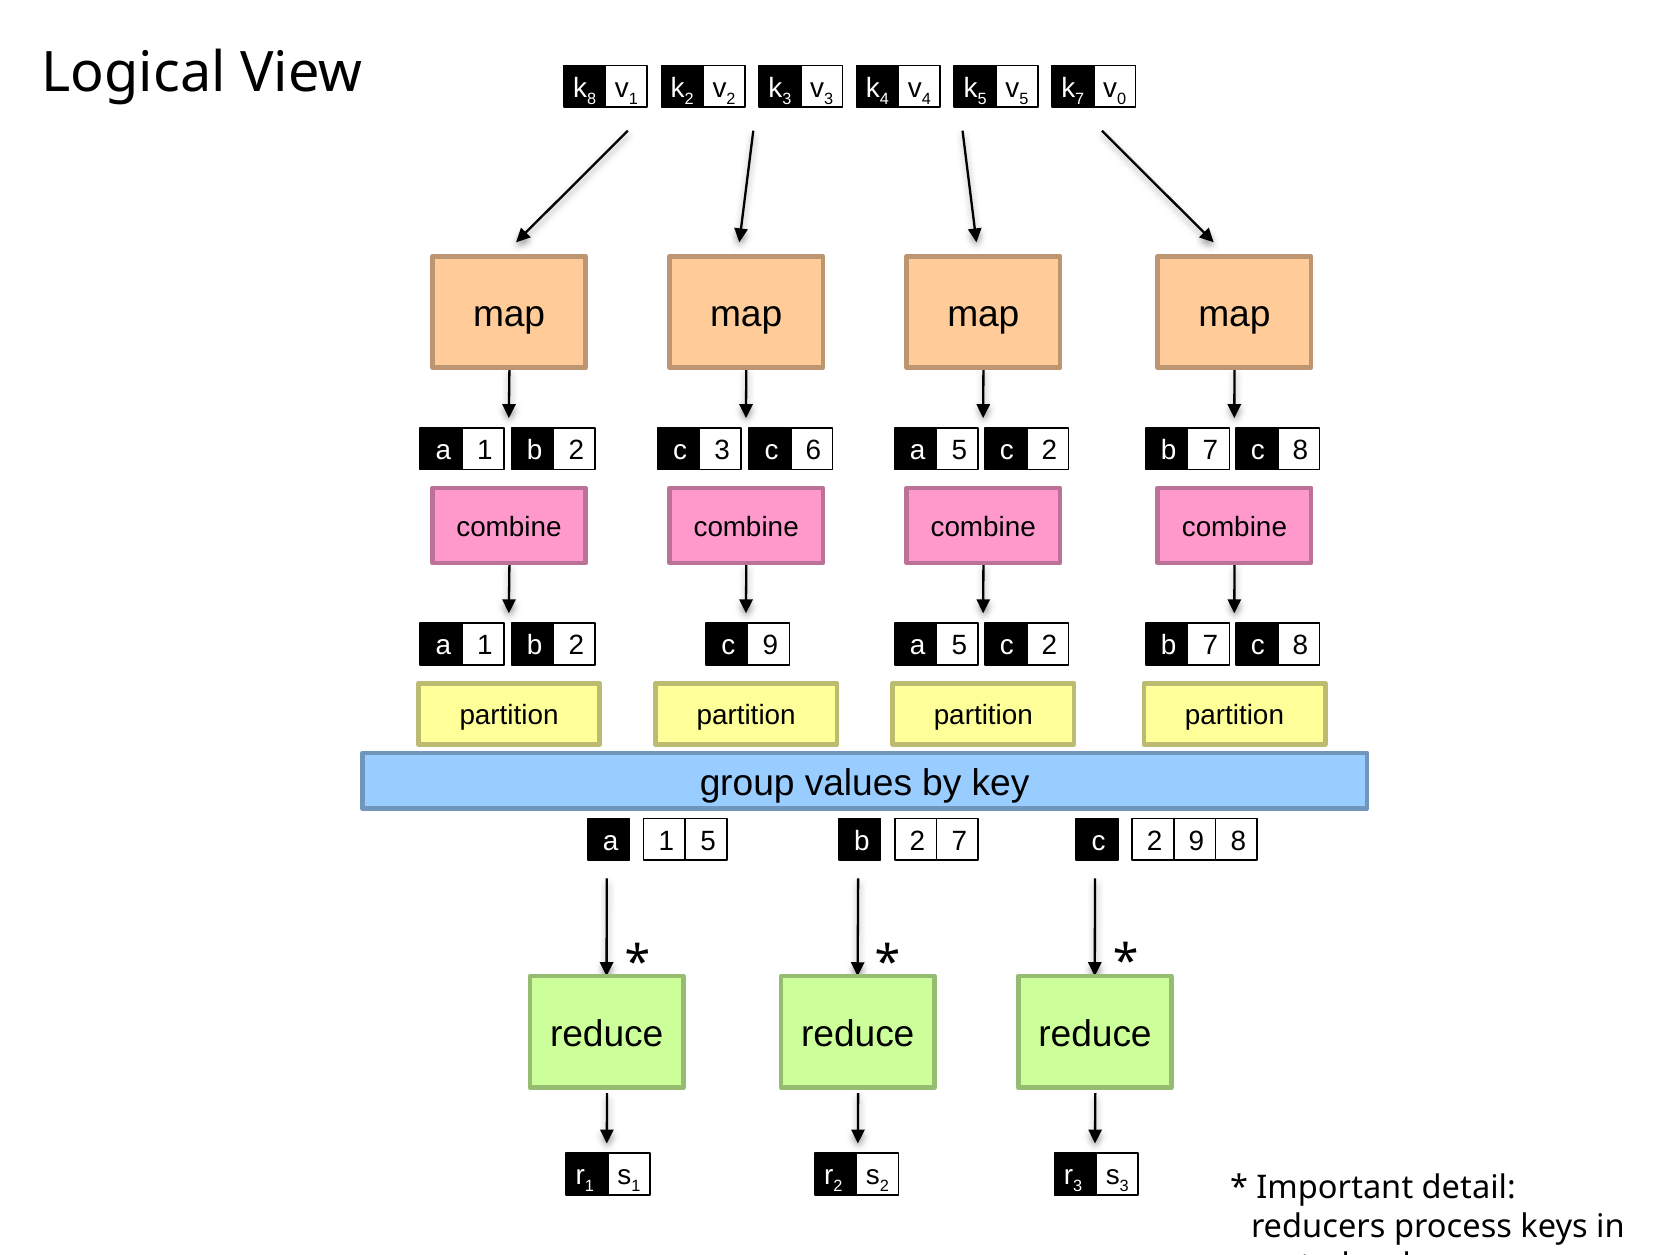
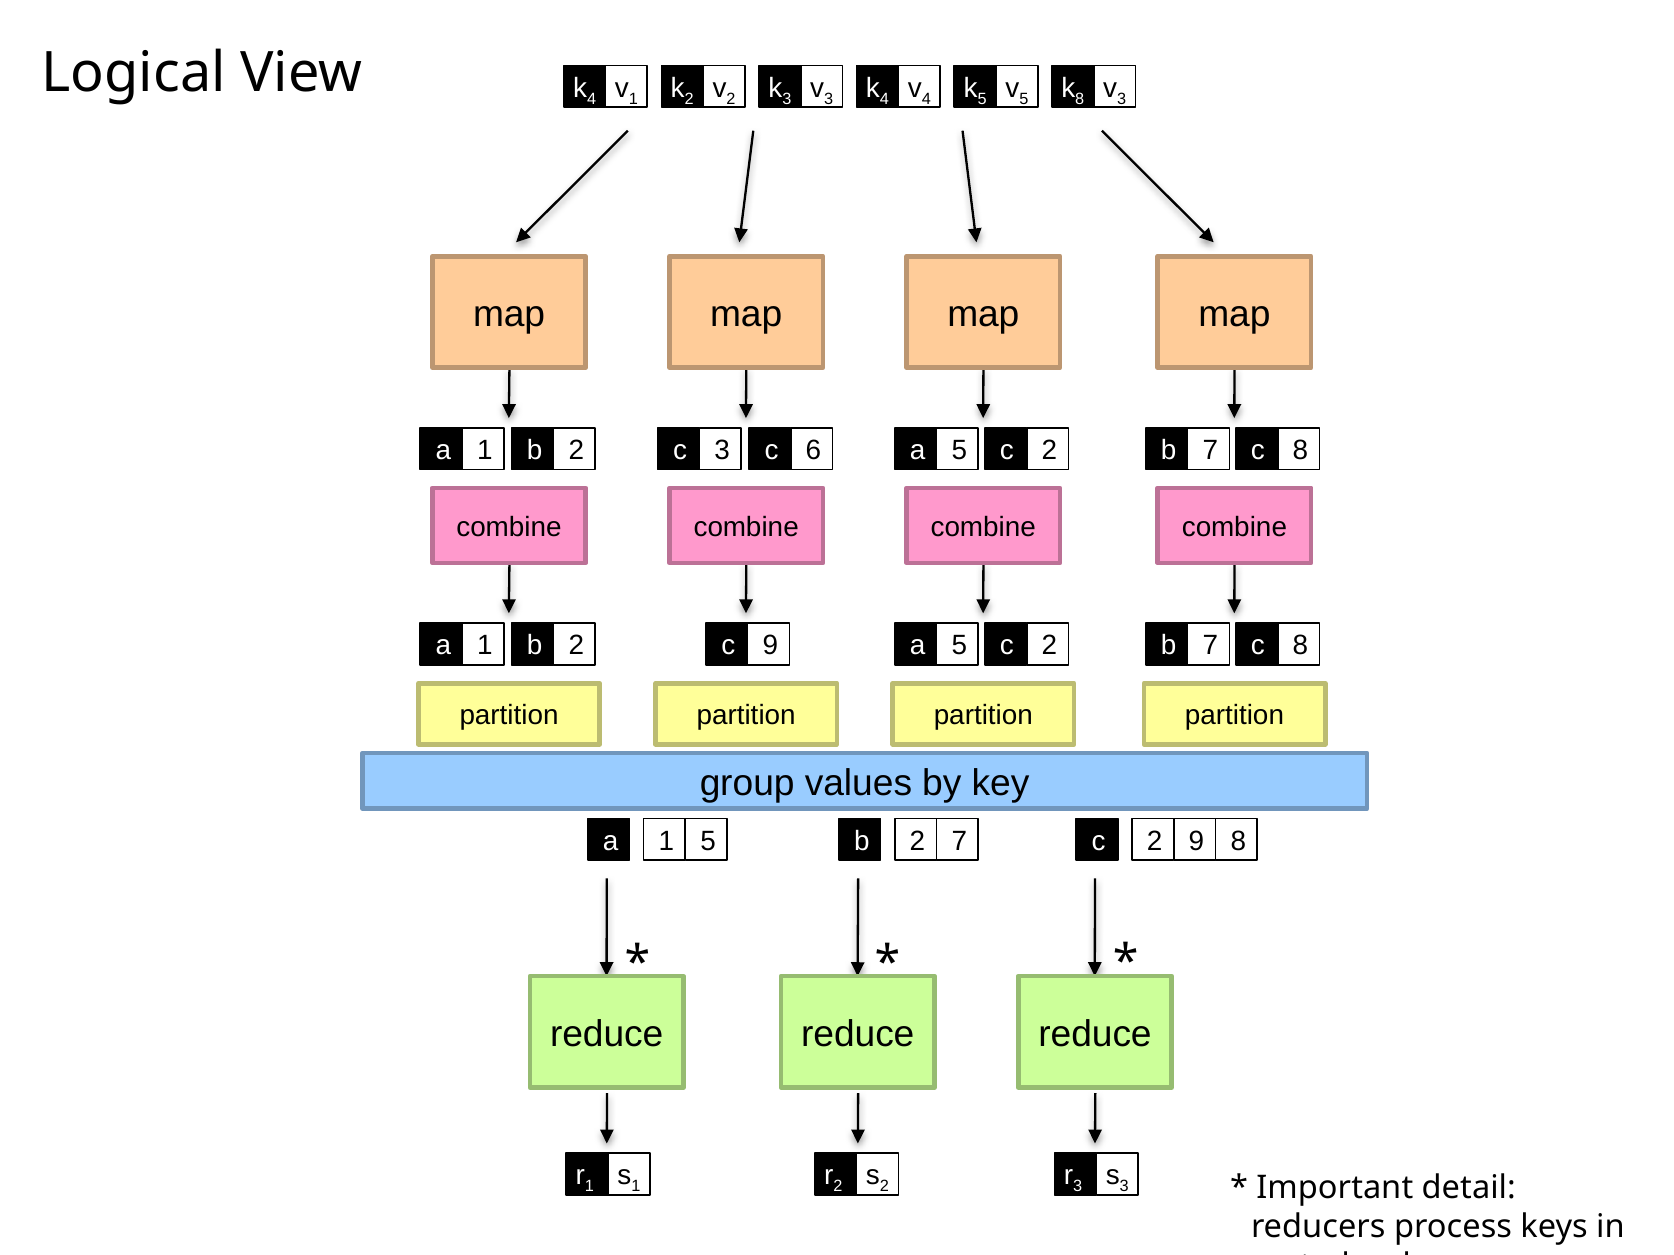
8 at (592, 99): 8 -> 4
7 at (1080, 99): 7 -> 8
0 at (1122, 99): 0 -> 3
